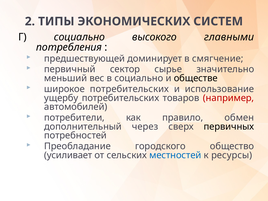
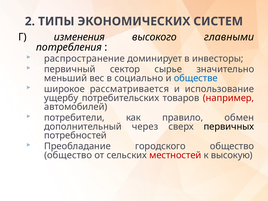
Г социально: социально -> изменения
предшествующей: предшествующей -> распространение
смягчение: смягчение -> инвесторы
обществе colour: black -> blue
широкое потребительских: потребительских -> рассматривается
усиливает at (68, 155): усиливает -> общество
местностей colour: blue -> red
ресурсы: ресурсы -> высокую
